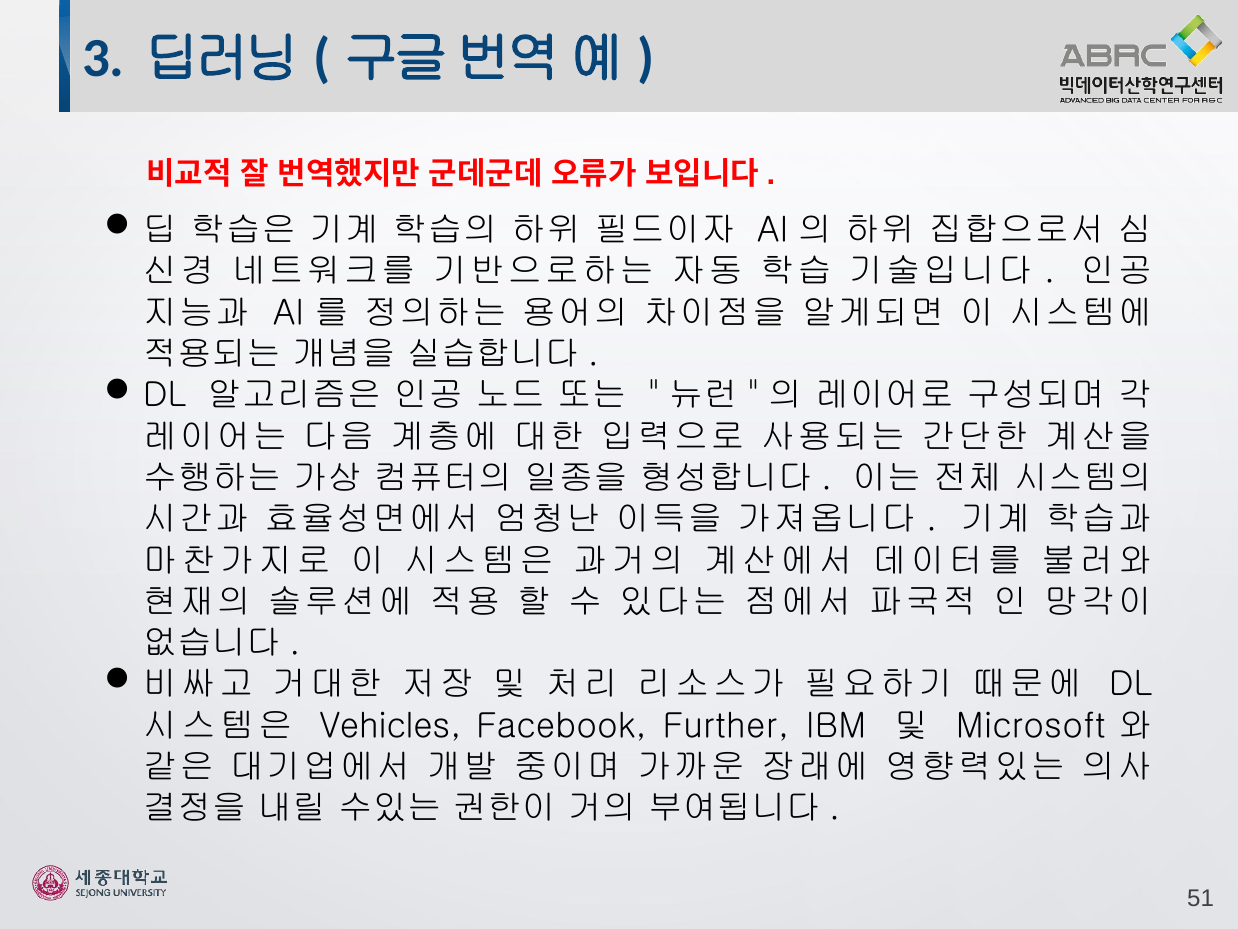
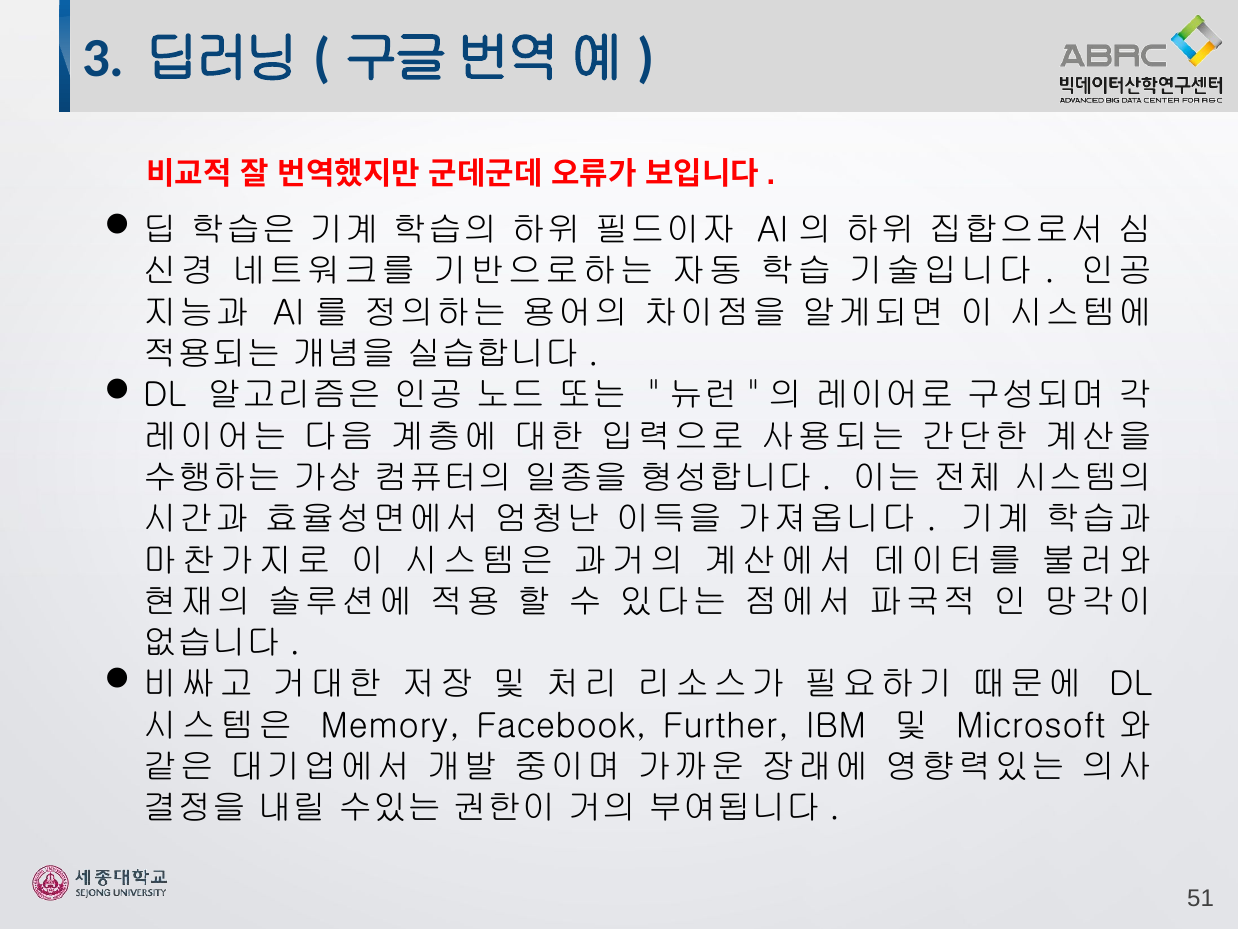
Vehicles: Vehicles -> Memory
